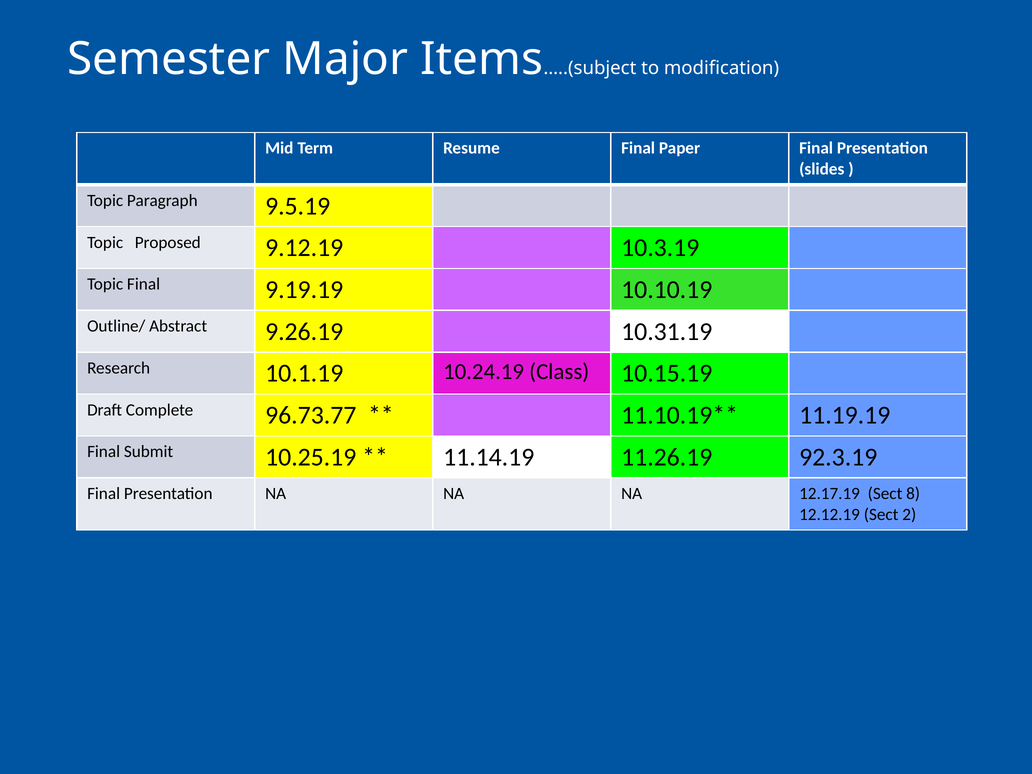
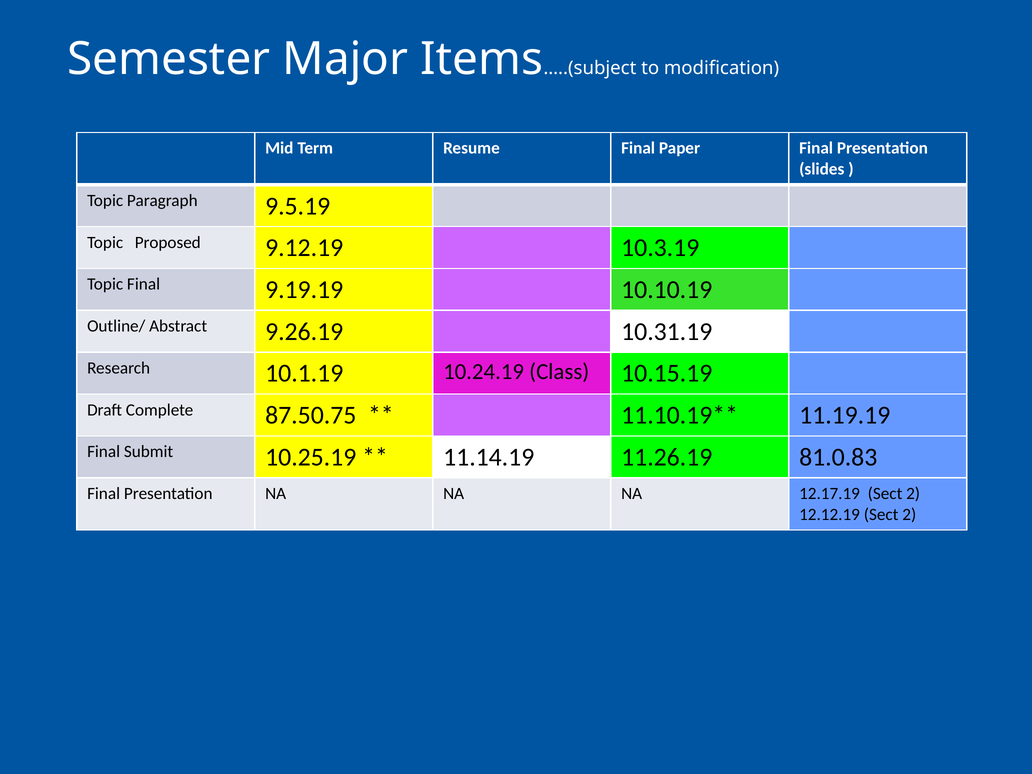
96.73.77: 96.73.77 -> 87.50.75
92.3.19: 92.3.19 -> 81.0.83
12.17.19 Sect 8: 8 -> 2
